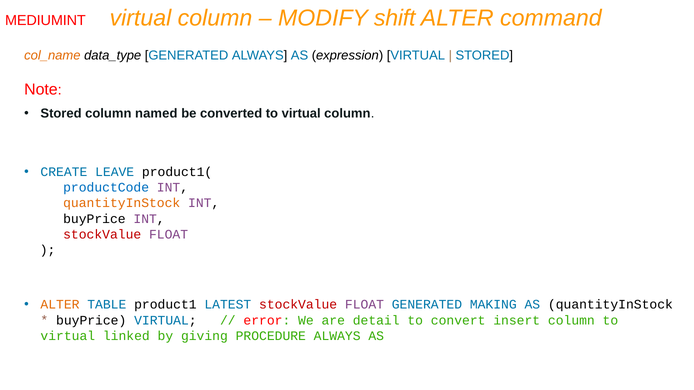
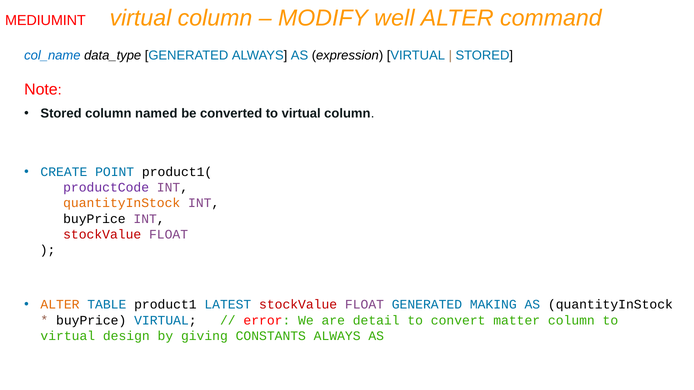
shift: shift -> well
col_name colour: orange -> blue
LEAVE: LEAVE -> POINT
productCode colour: blue -> purple
insert: insert -> matter
linked: linked -> design
PROCEDURE: PROCEDURE -> CONSTANTS
